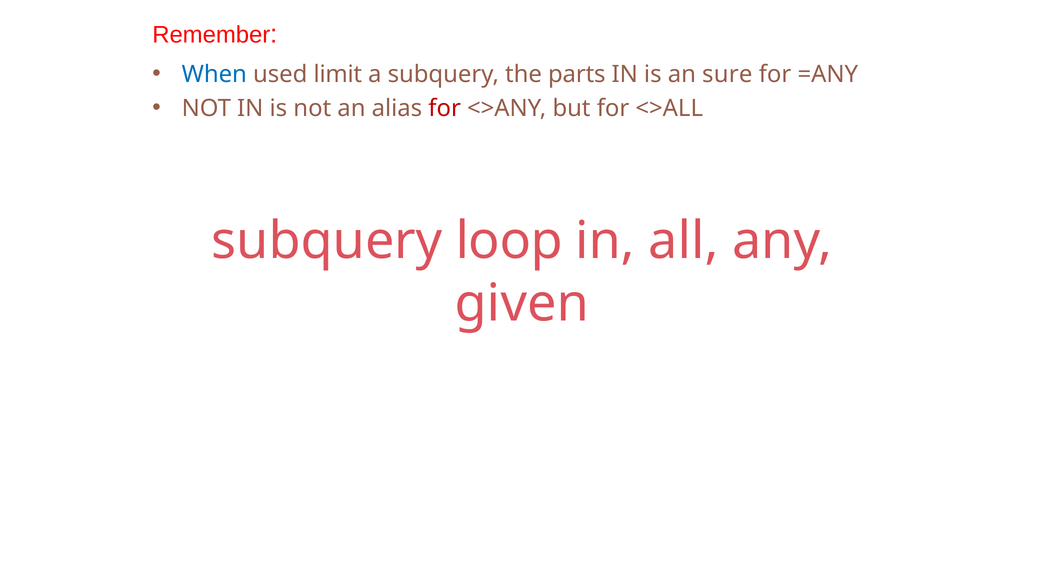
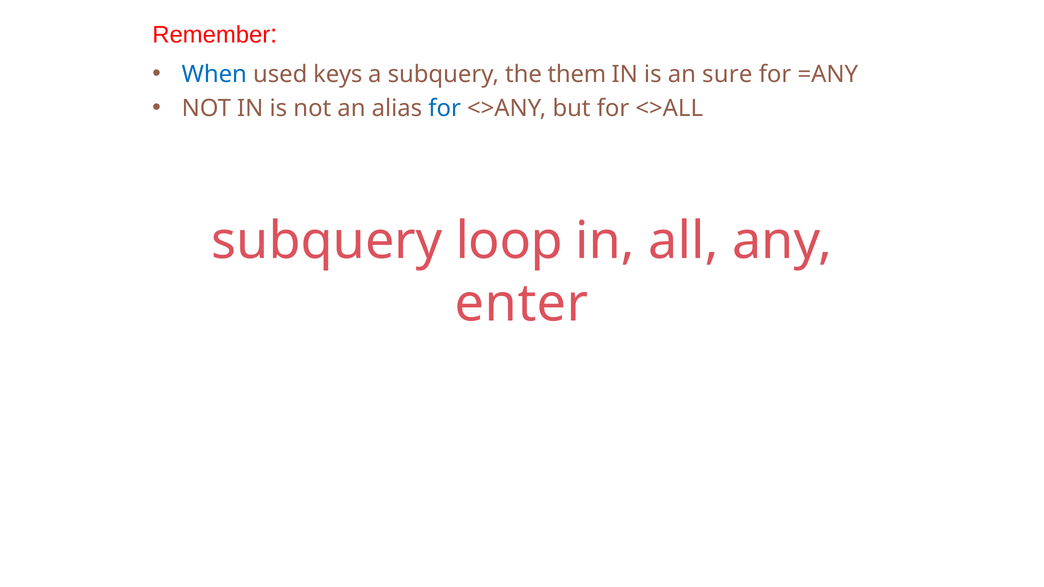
limit: limit -> keys
parts: parts -> them
for at (445, 108) colour: red -> blue
given: given -> enter
